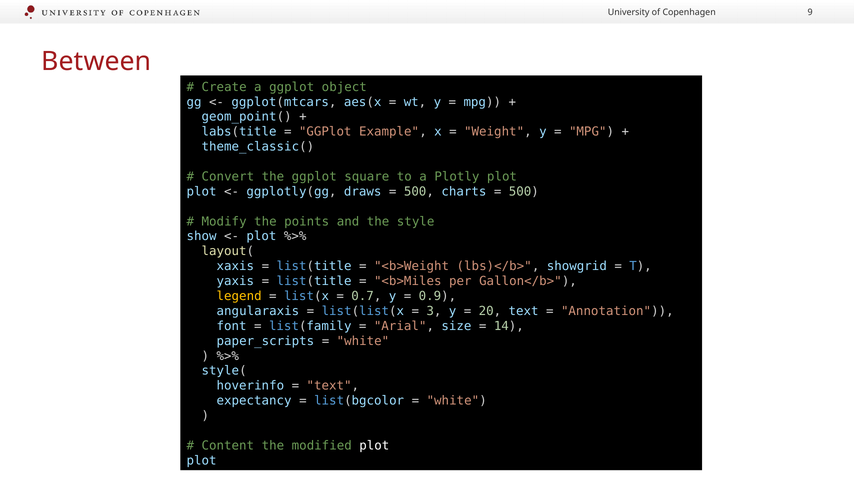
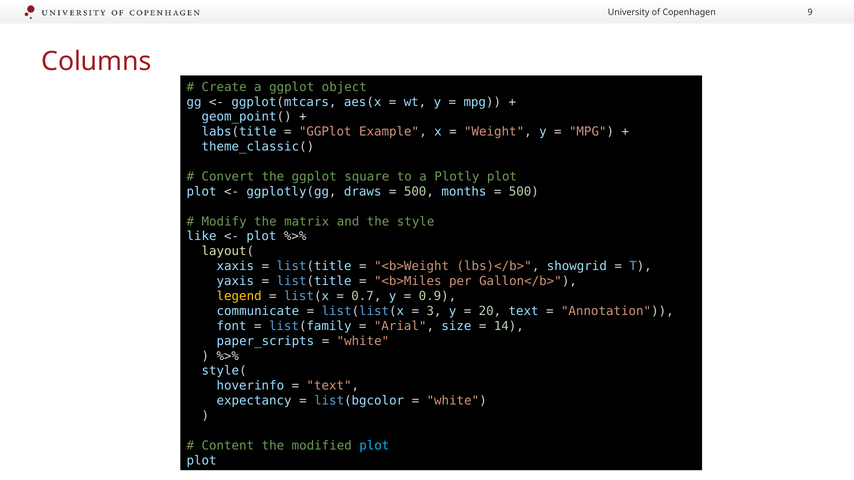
Between: Between -> Columns
charts: charts -> months
points: points -> matrix
show: show -> like
angularaxis: angularaxis -> communicate
plot at (374, 446) colour: white -> light blue
